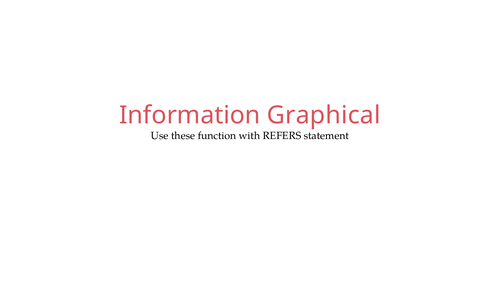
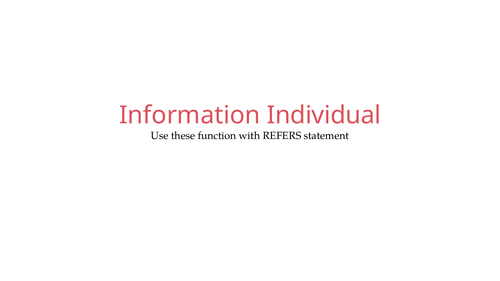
Graphical: Graphical -> Individual
